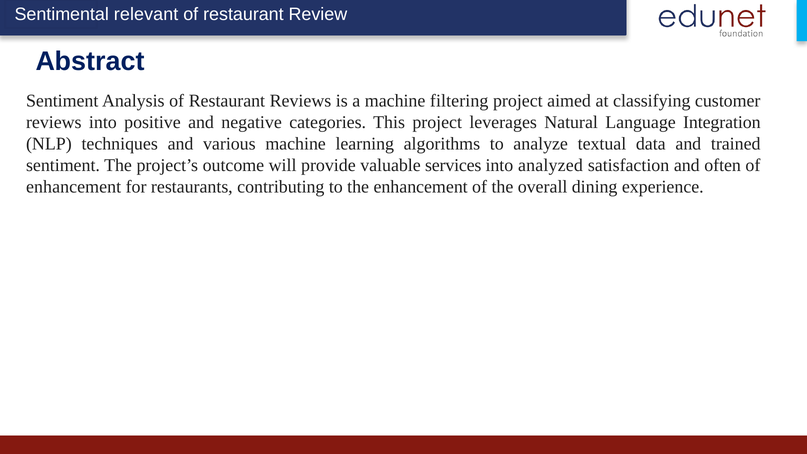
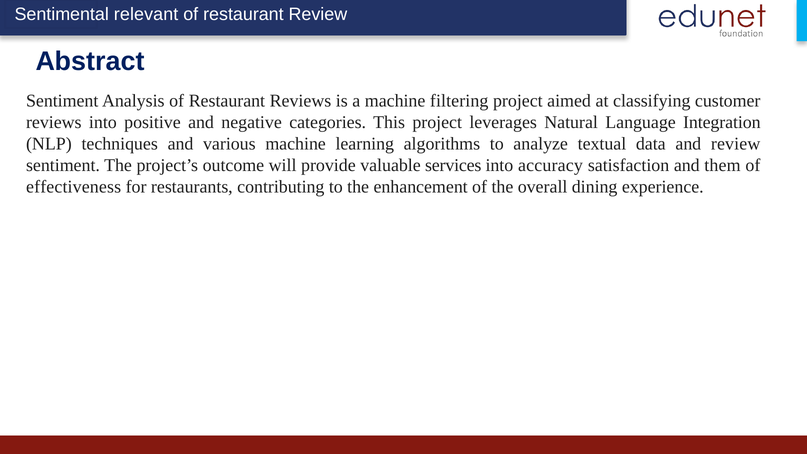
and trained: trained -> review
analyzed: analyzed -> accuracy
often: often -> them
enhancement at (74, 187): enhancement -> effectiveness
